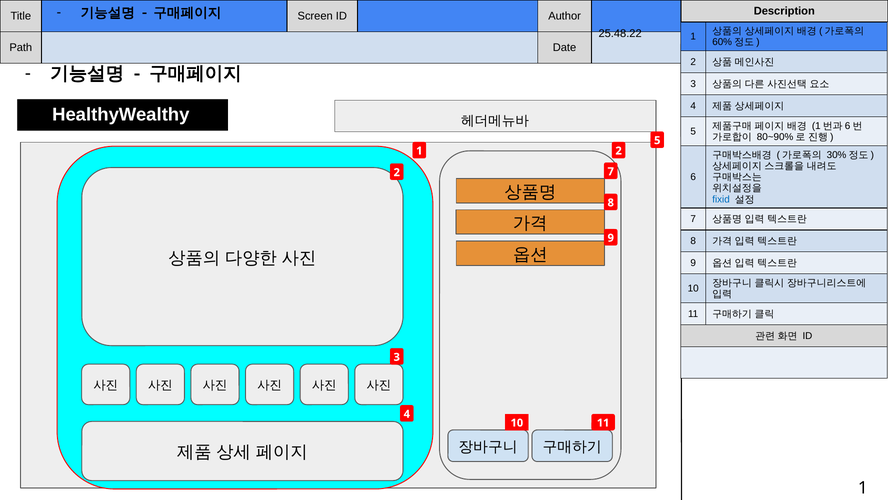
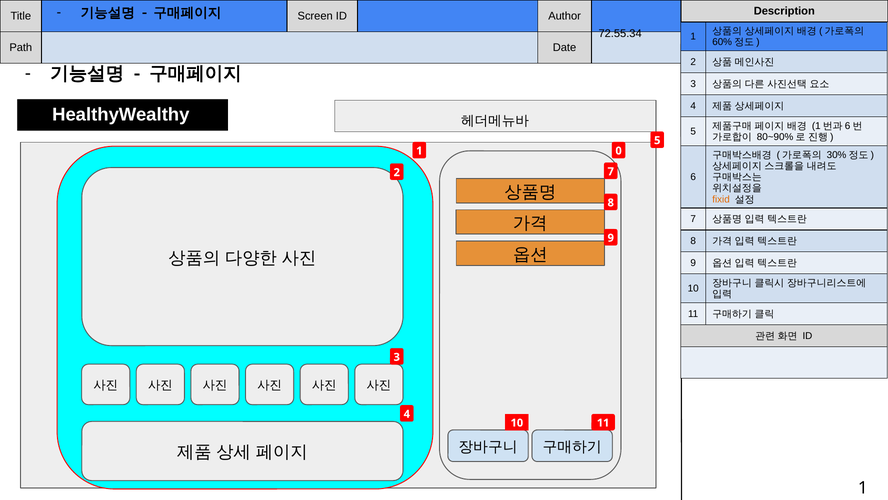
25.48.22: 25.48.22 -> 72.55.34
1 2: 2 -> 0
fixid colour: blue -> orange
